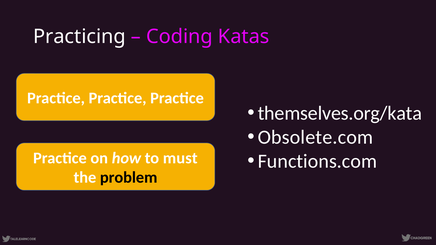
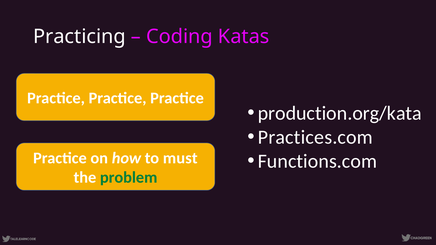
themselves.org/kata: themselves.org/kata -> production.org/kata
Obsolete.com: Obsolete.com -> Practices.com
problem colour: black -> green
